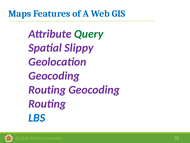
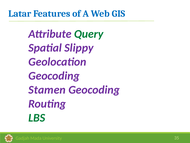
Maps: Maps -> Latar
Routing at (47, 89): Routing -> Stamen
LBS colour: blue -> green
